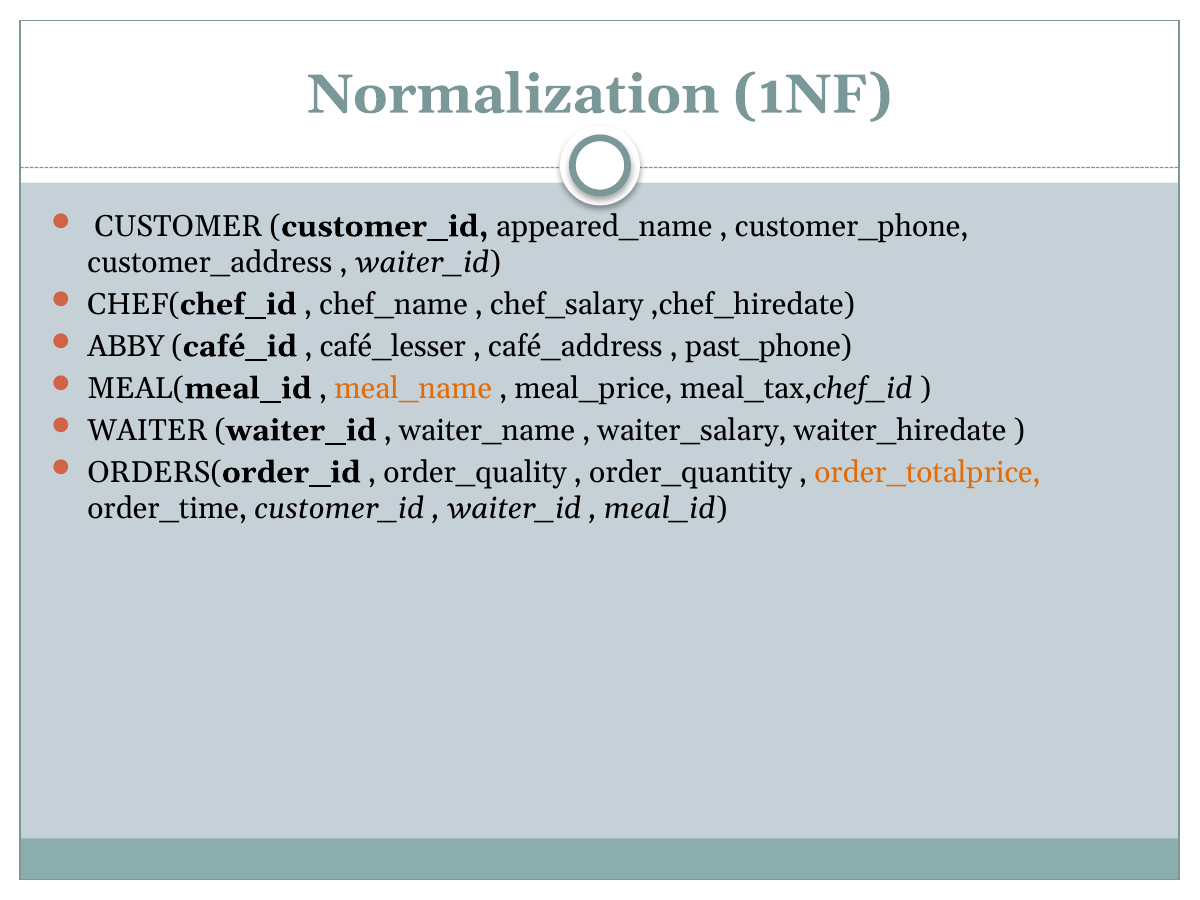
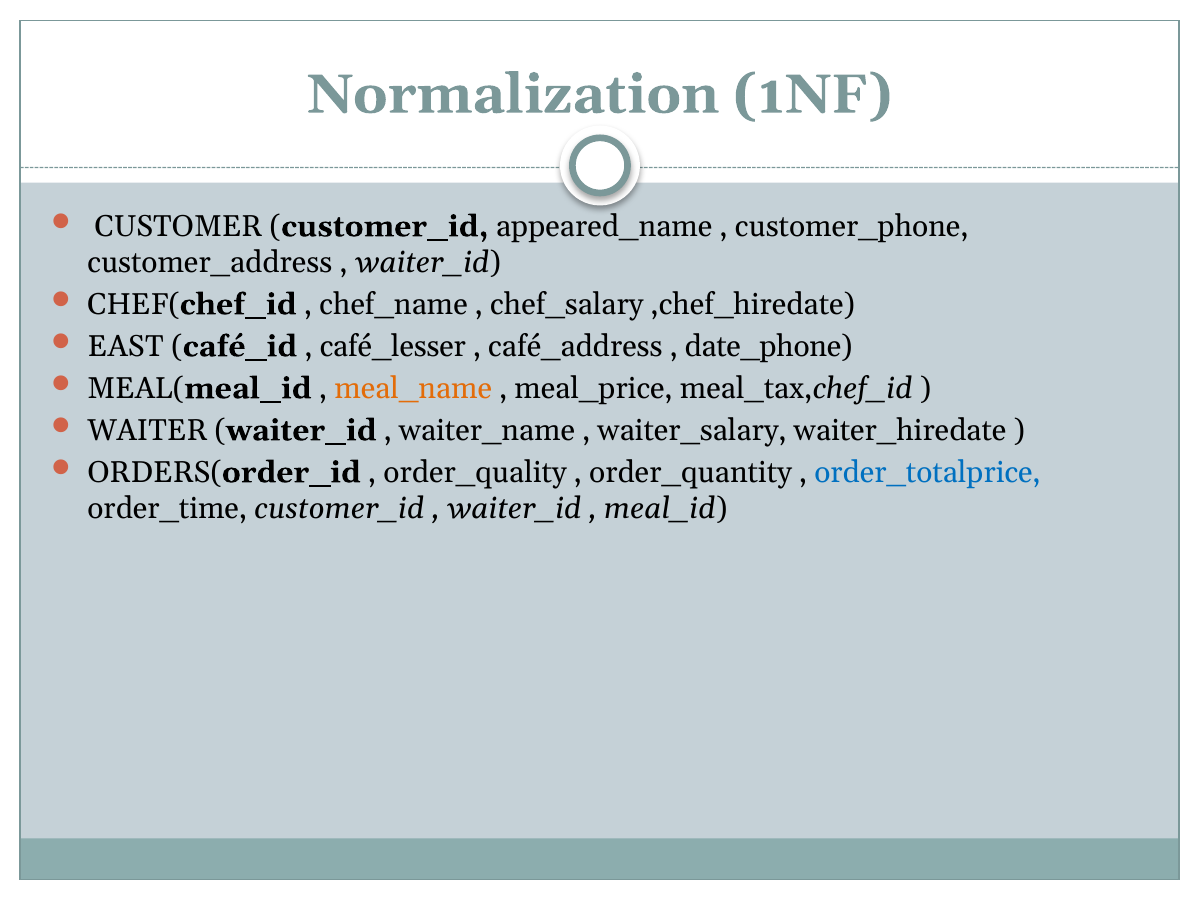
ABBY: ABBY -> EAST
past_phone: past_phone -> date_phone
order_totalprice colour: orange -> blue
